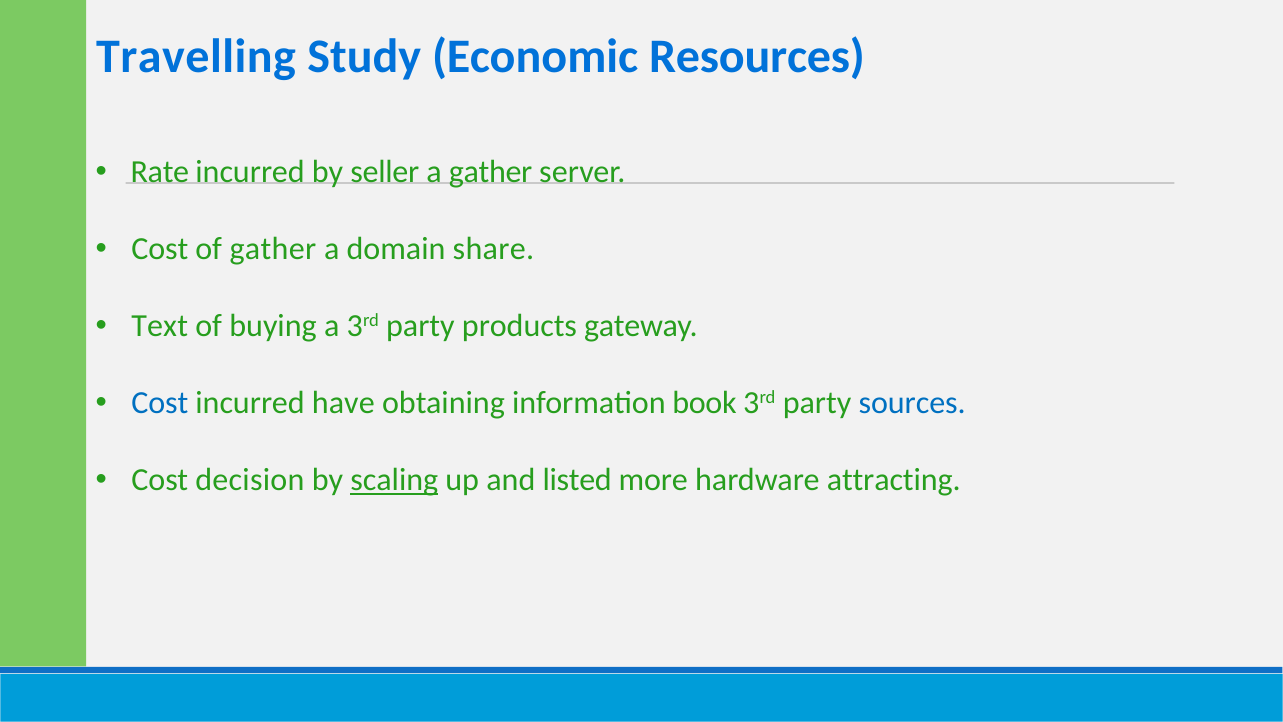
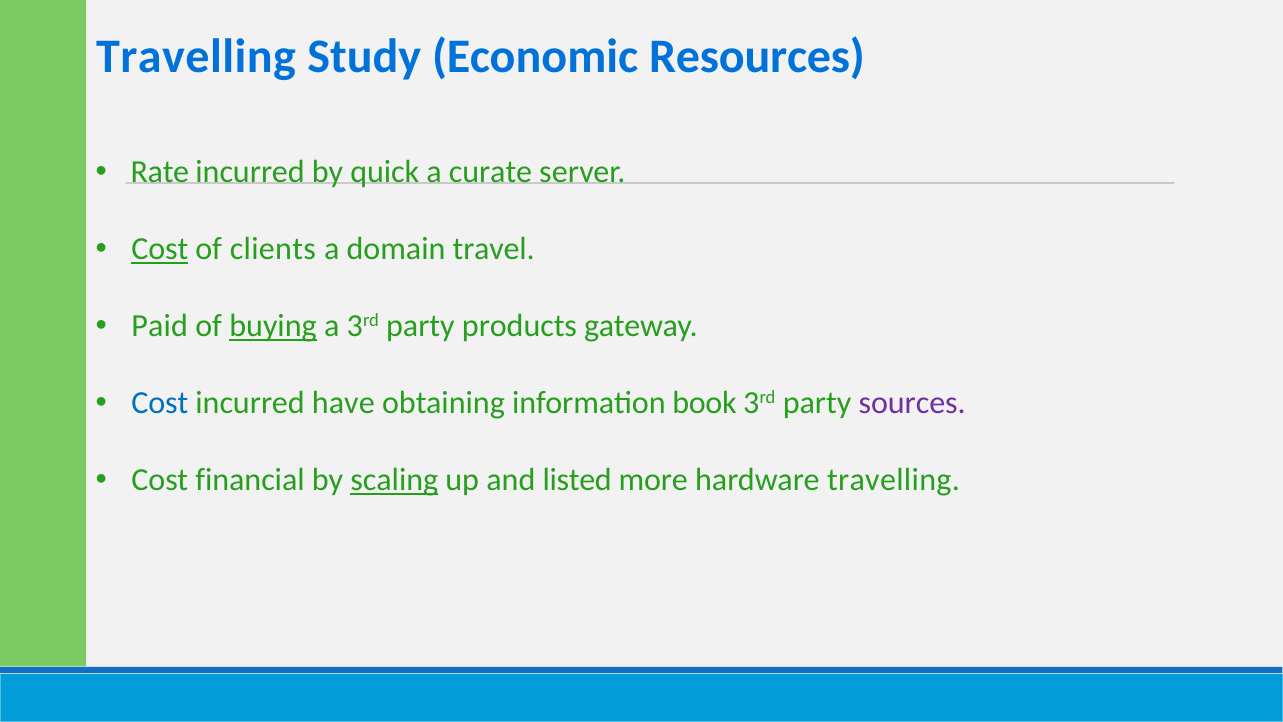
seller: seller -> quick
a gather: gather -> curate
Cost at (160, 249) underline: none -> present
of gather: gather -> clients
share: share -> travel
Text: Text -> Paid
buying underline: none -> present
sources colour: blue -> purple
decision: decision -> financial
hardware attracting: attracting -> travelling
